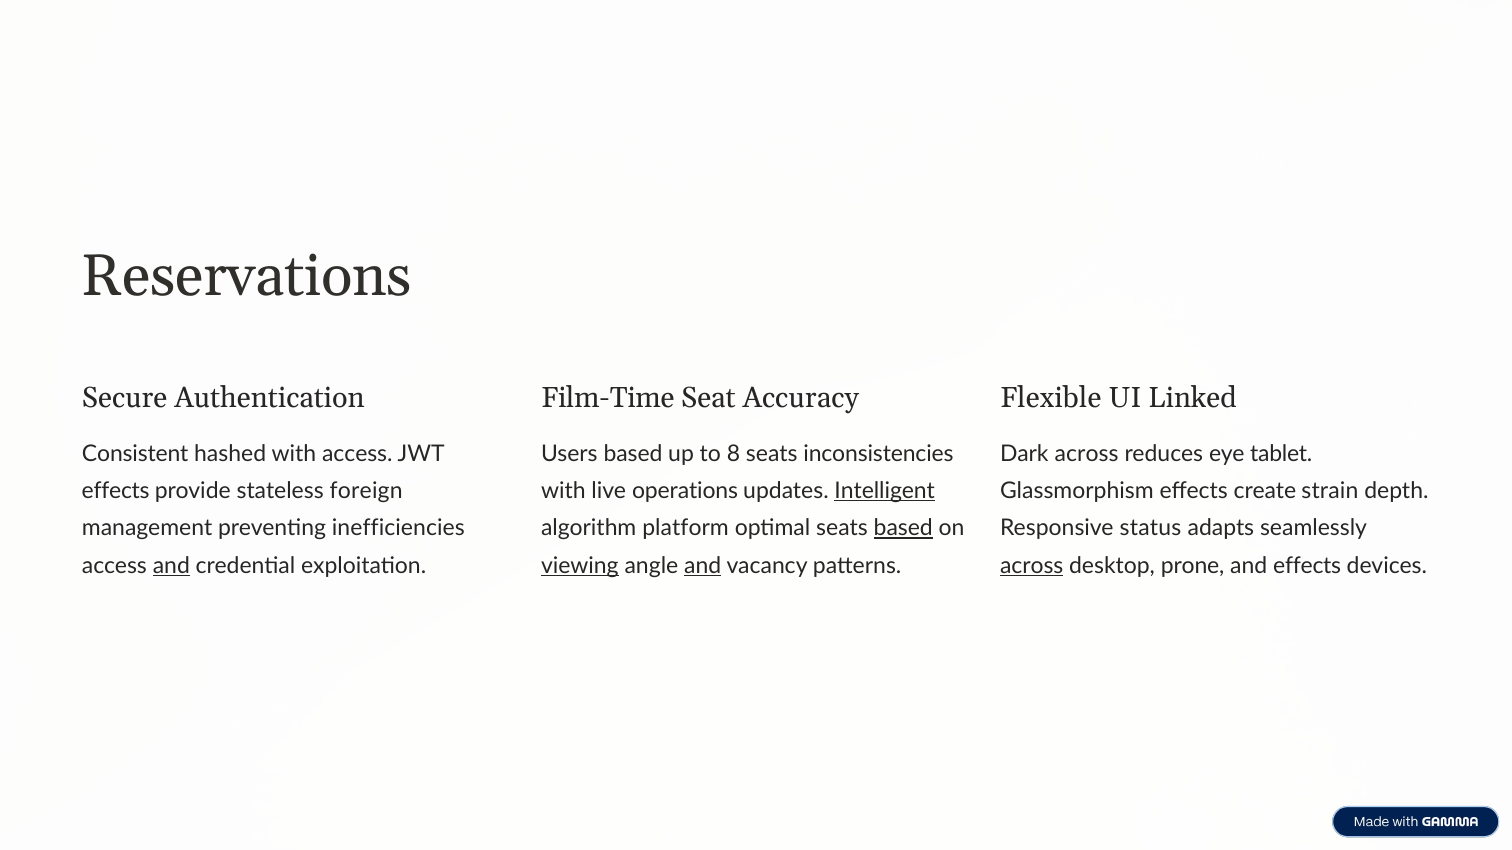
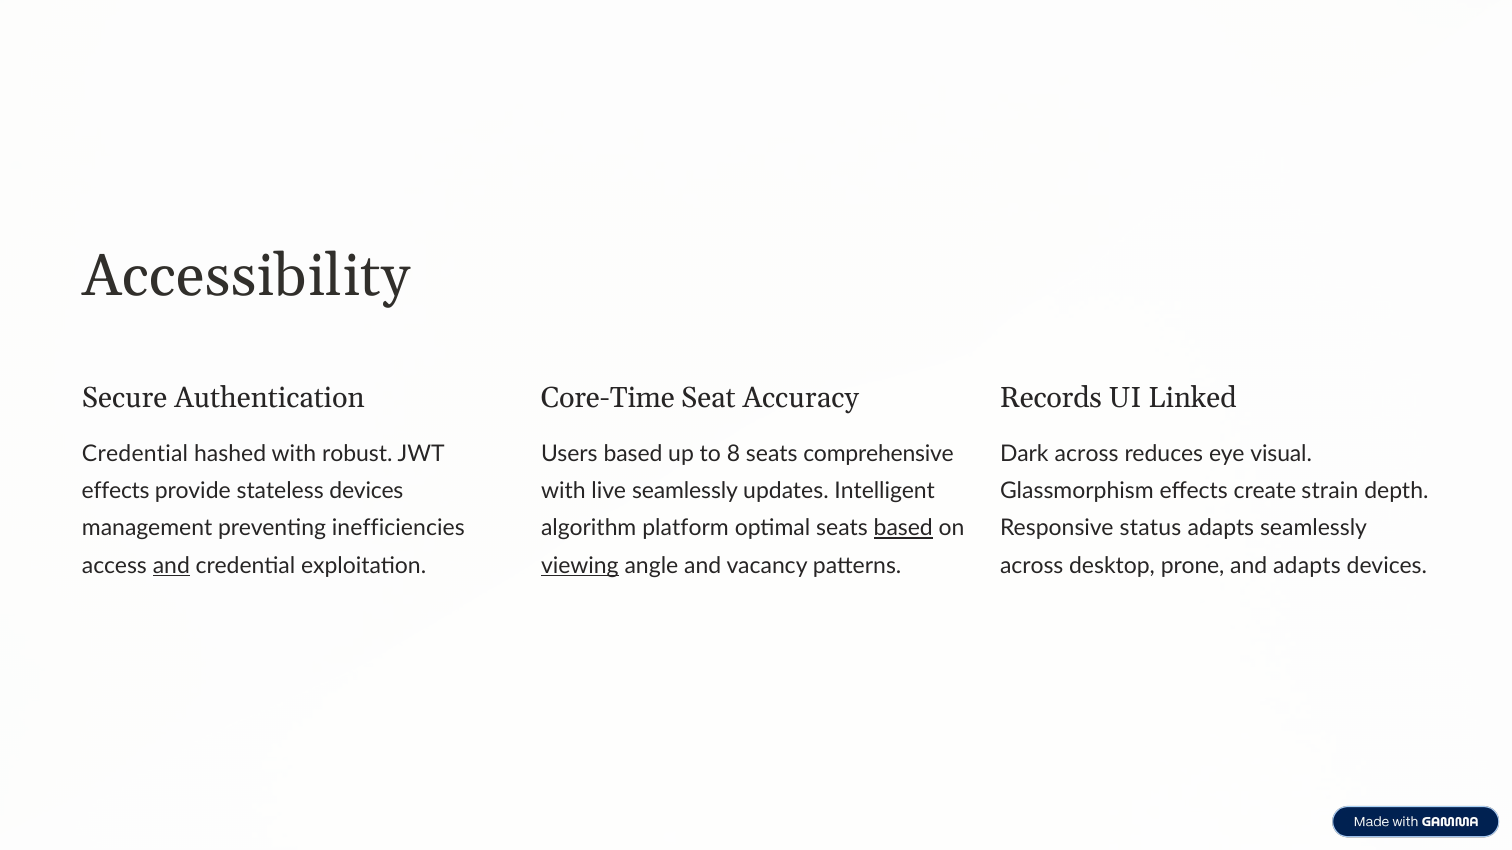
Reservations: Reservations -> Accessibility
Film-Time: Film-Time -> Core-Time
Flexible: Flexible -> Records
Consistent at (135, 454): Consistent -> Credential
with access: access -> robust
inconsistencies: inconsistencies -> comprehensive
tablet: tablet -> visual
stateless foreign: foreign -> devices
live operations: operations -> seamlessly
Intelligent underline: present -> none
and at (703, 566) underline: present -> none
across at (1032, 566) underline: present -> none
and effects: effects -> adapts
